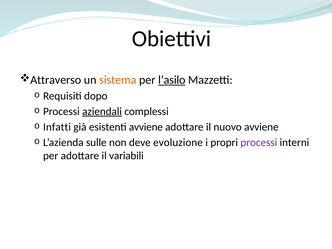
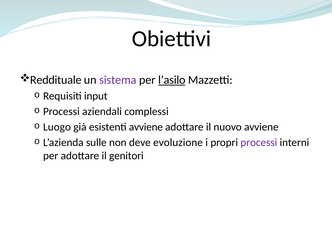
Attraverso: Attraverso -> Reddituale
sistema colour: orange -> purple
dopo: dopo -> input
aziendali underline: present -> none
Infatti: Infatti -> Luogo
variabili: variabili -> genitori
